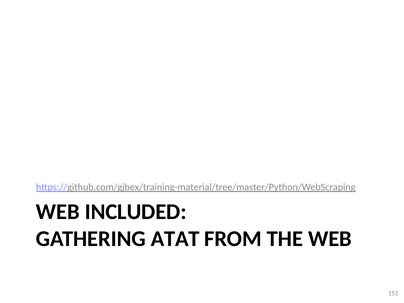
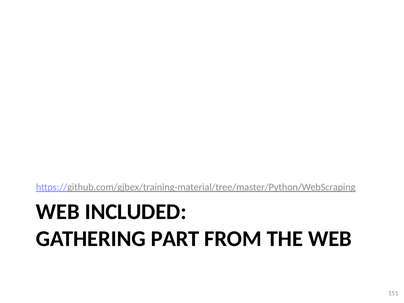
ATAT: ATAT -> PART
